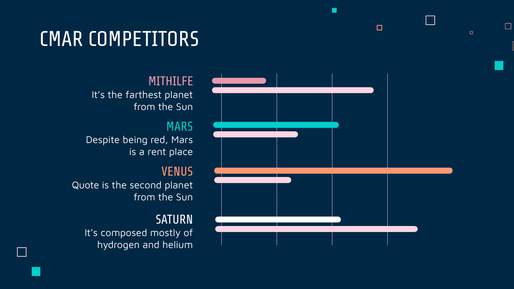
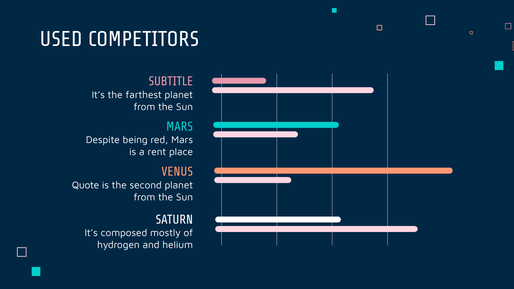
CMAR: CMAR -> USED
MITHILFE: MITHILFE -> SUBTITLE
